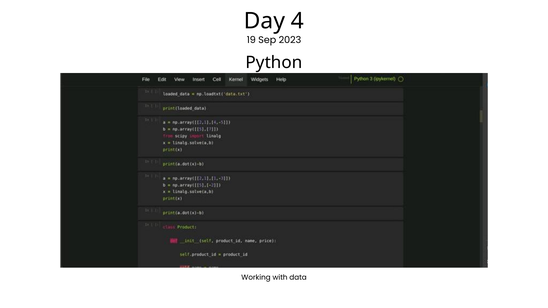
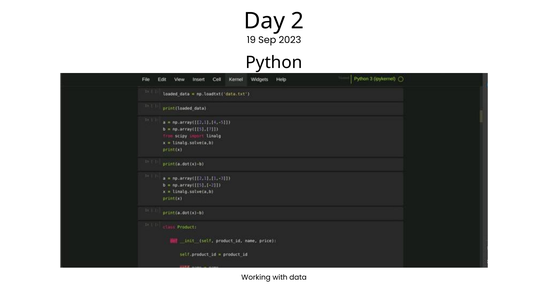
4: 4 -> 2
